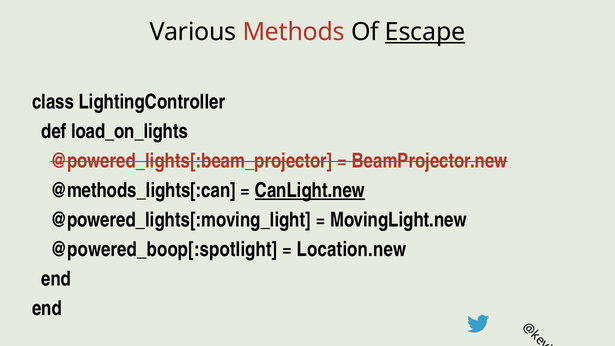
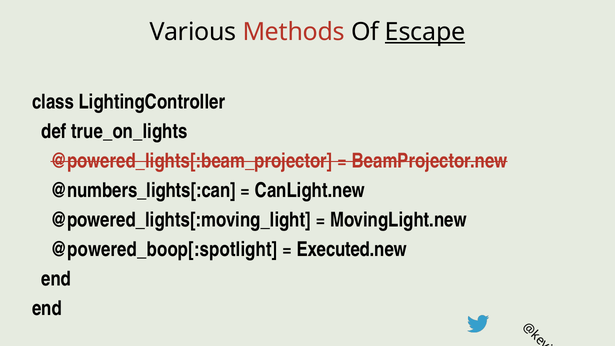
load_on_lights: load_on_lights -> true_on_lights
@methods_lights[:can: @methods_lights[:can -> @numbers_lights[:can
CanLight.new underline: present -> none
Location.new: Location.new -> Executed.new
